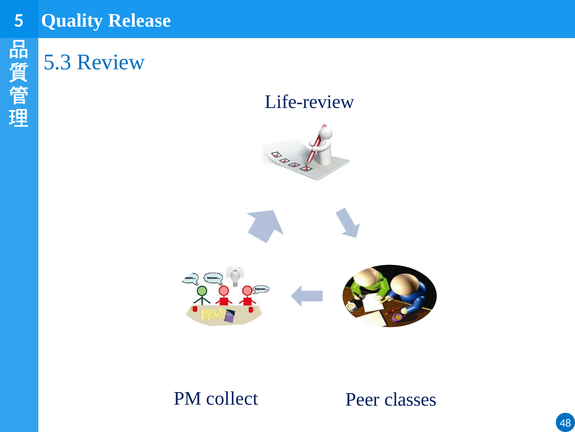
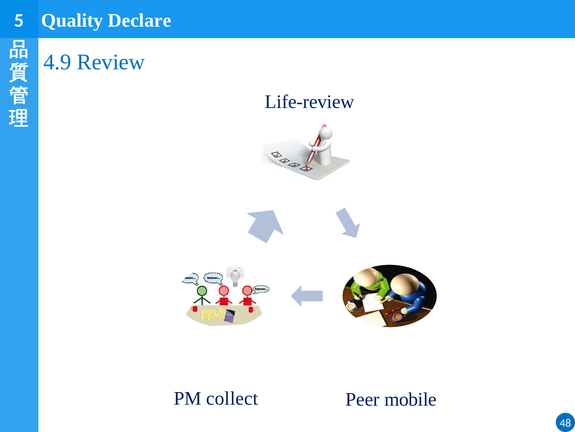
Release: Release -> Declare
5.3: 5.3 -> 4.9
classes: classes -> mobile
